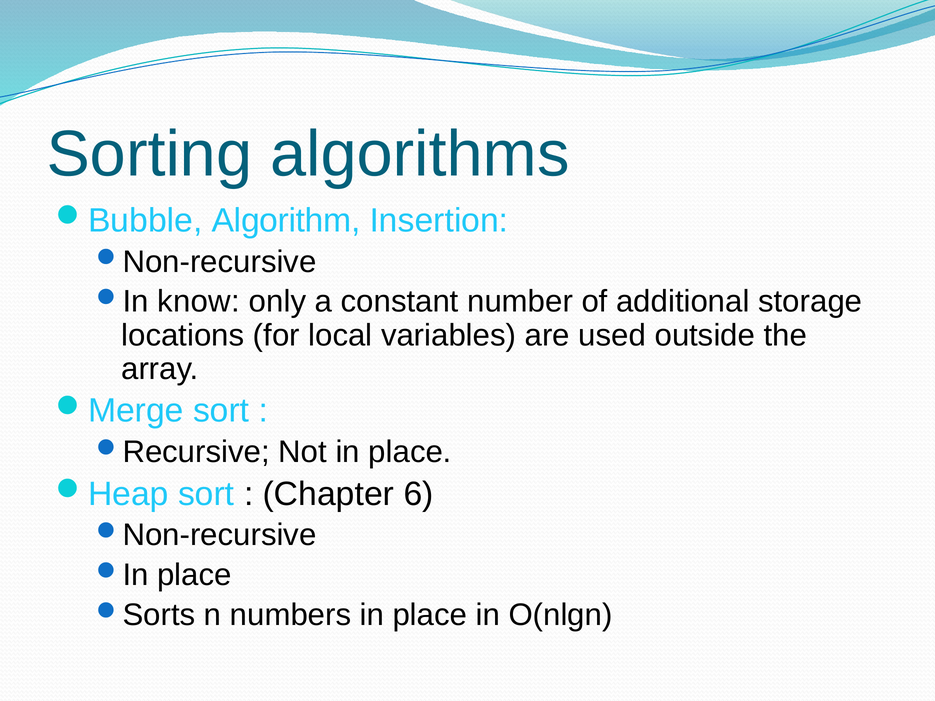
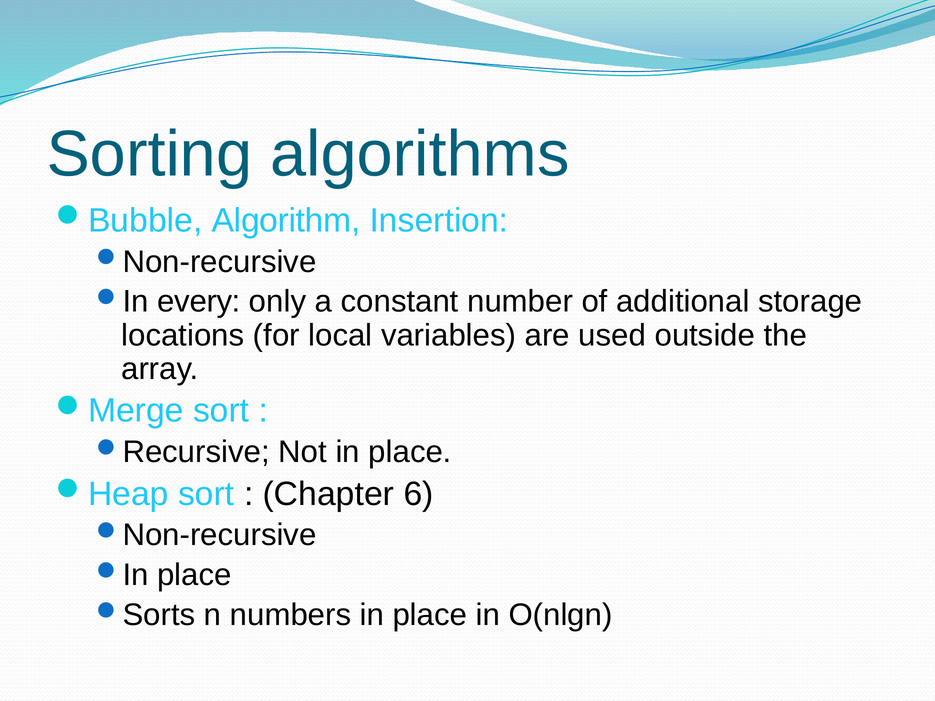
know: know -> every
